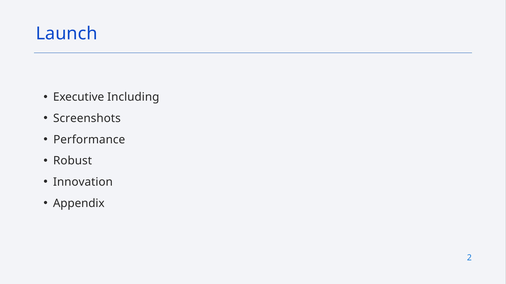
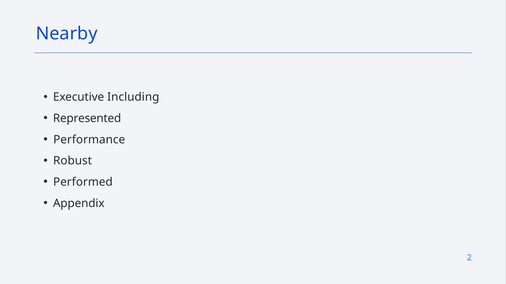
Launch: Launch -> Nearby
Screenshots: Screenshots -> Represented
Innovation: Innovation -> Performed
